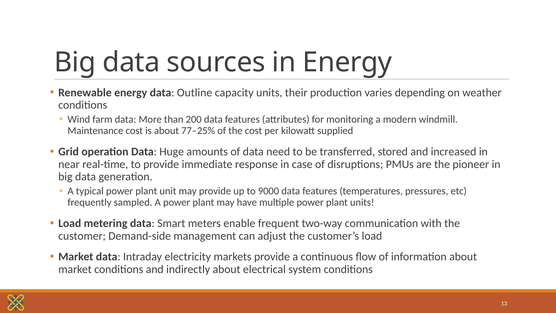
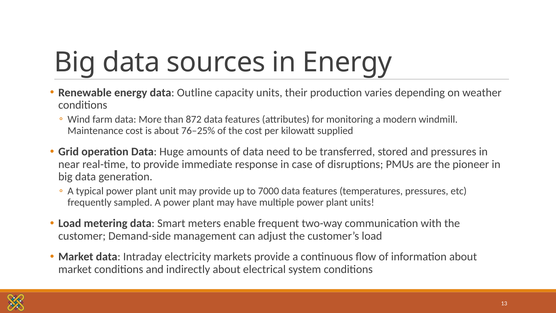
200: 200 -> 872
77–25%: 77–25% -> 76–25%
and increased: increased -> pressures
9000: 9000 -> 7000
